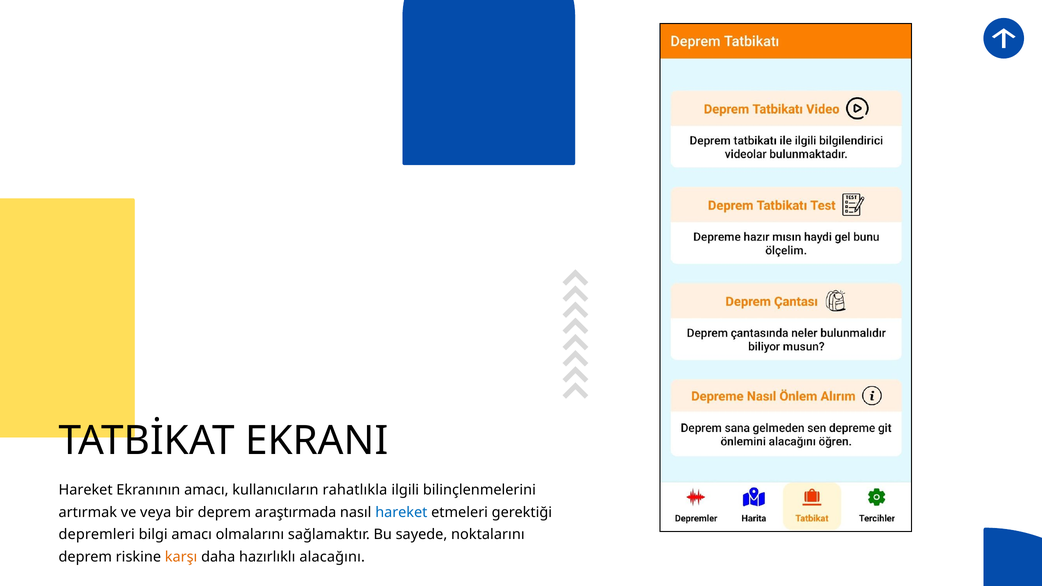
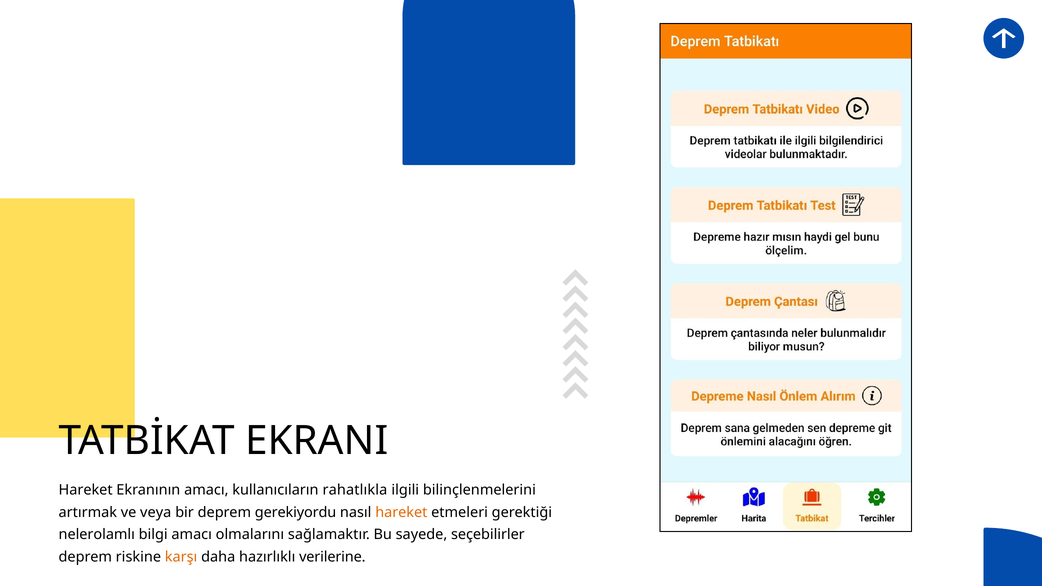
araştırmada: araştırmada -> gerekiyordu
hareket at (401, 512) colour: blue -> orange
depremleri: depremleri -> nelerolamlı
noktalarını: noktalarını -> seçebilirler
alacağını: alacağını -> verilerine
